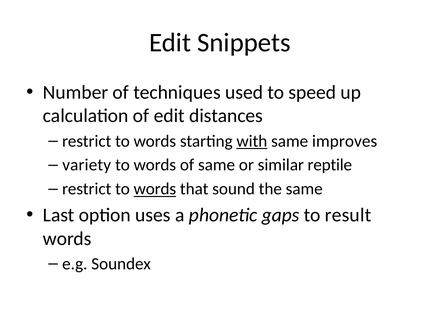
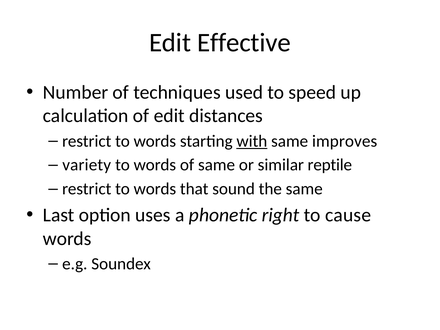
Snippets: Snippets -> Effective
words at (155, 189) underline: present -> none
gaps: gaps -> right
result: result -> cause
